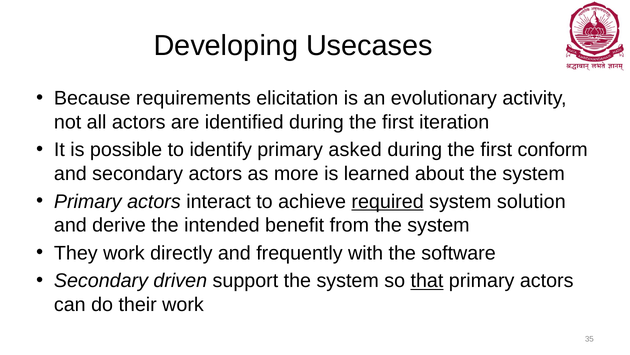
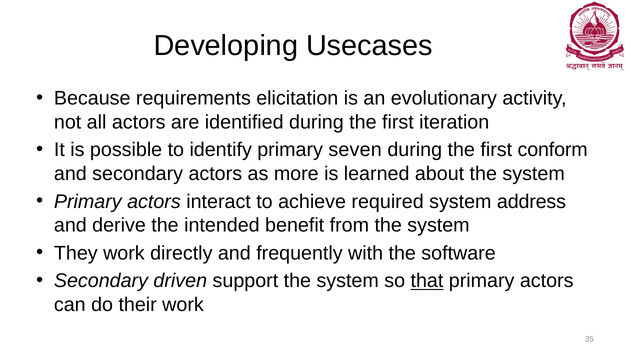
asked: asked -> seven
required underline: present -> none
solution: solution -> address
